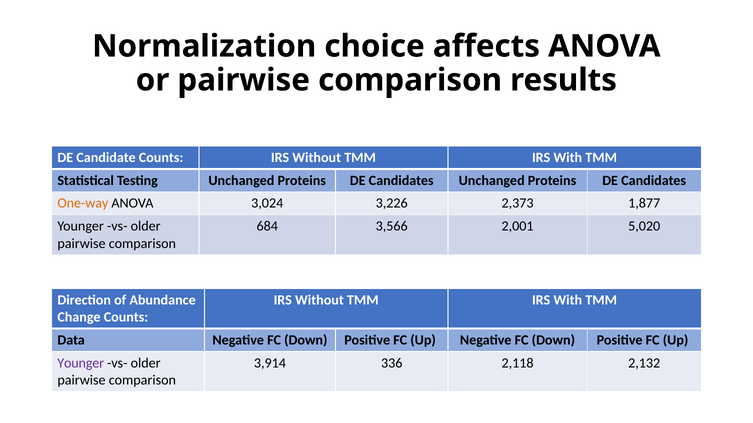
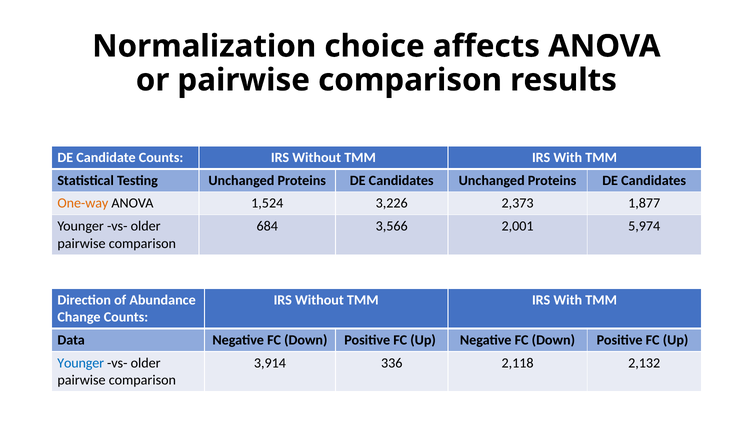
3,024: 3,024 -> 1,524
5,020: 5,020 -> 5,974
Younger at (81, 364) colour: purple -> blue
